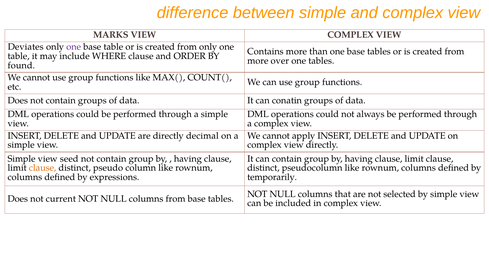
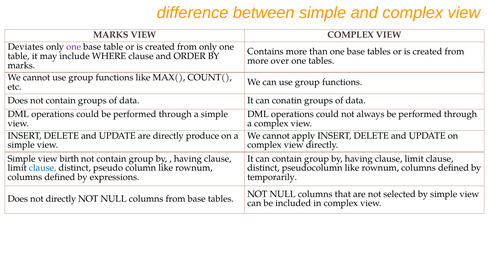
found at (21, 65): found -> marks
decimal: decimal -> produce
seed: seed -> birth
clause at (43, 168) colour: orange -> blue
not current: current -> directly
